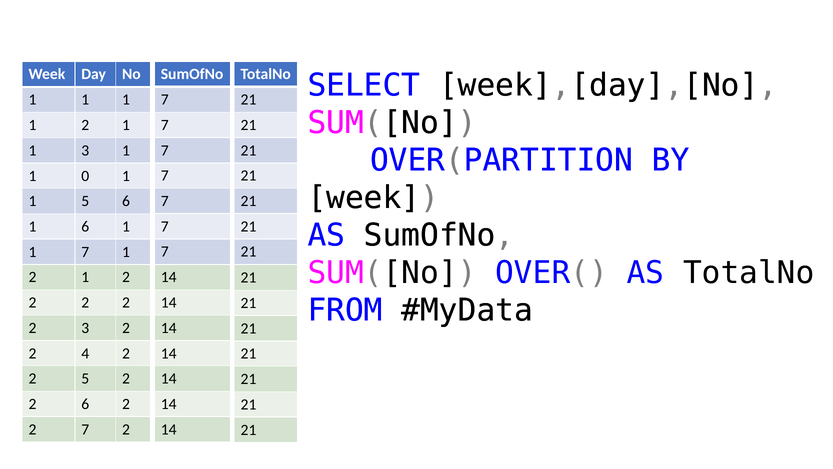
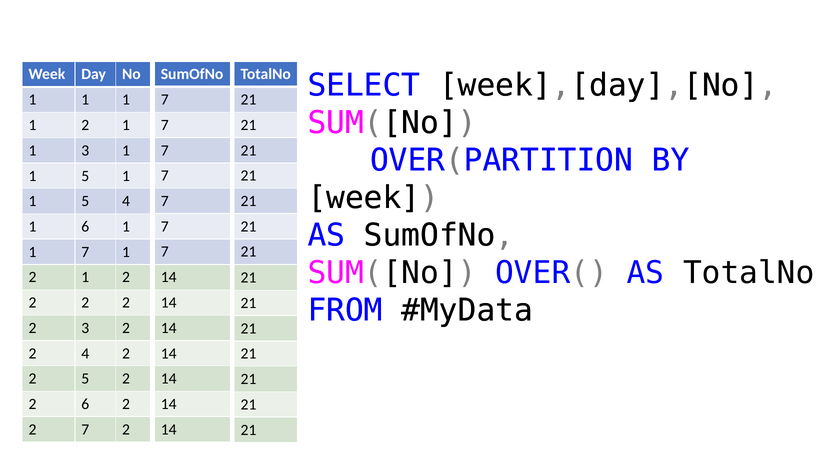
0 at (85, 176): 0 -> 5
5 6: 6 -> 4
